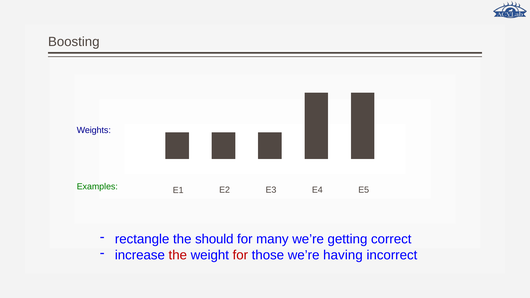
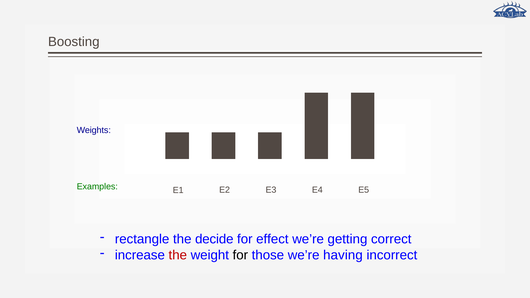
should: should -> decide
many: many -> effect
for at (240, 255) colour: red -> black
